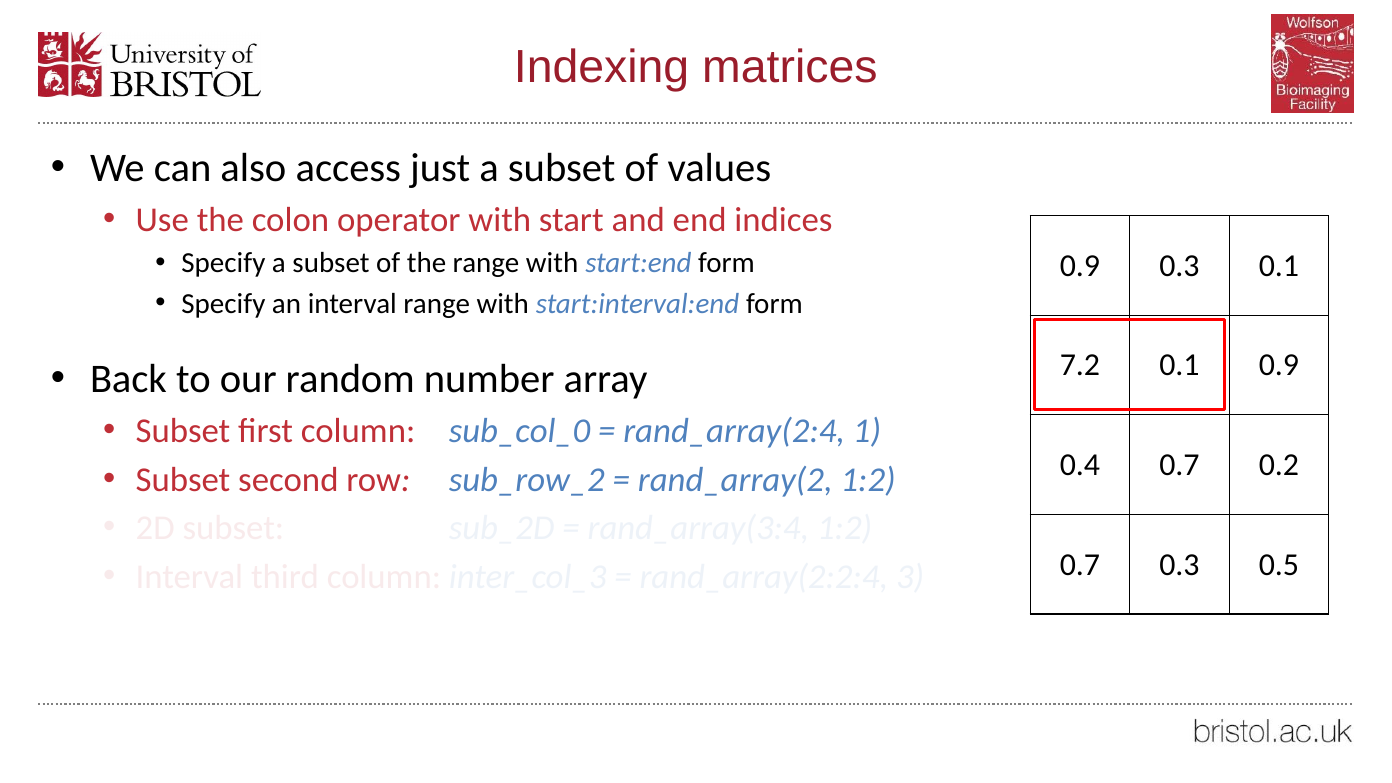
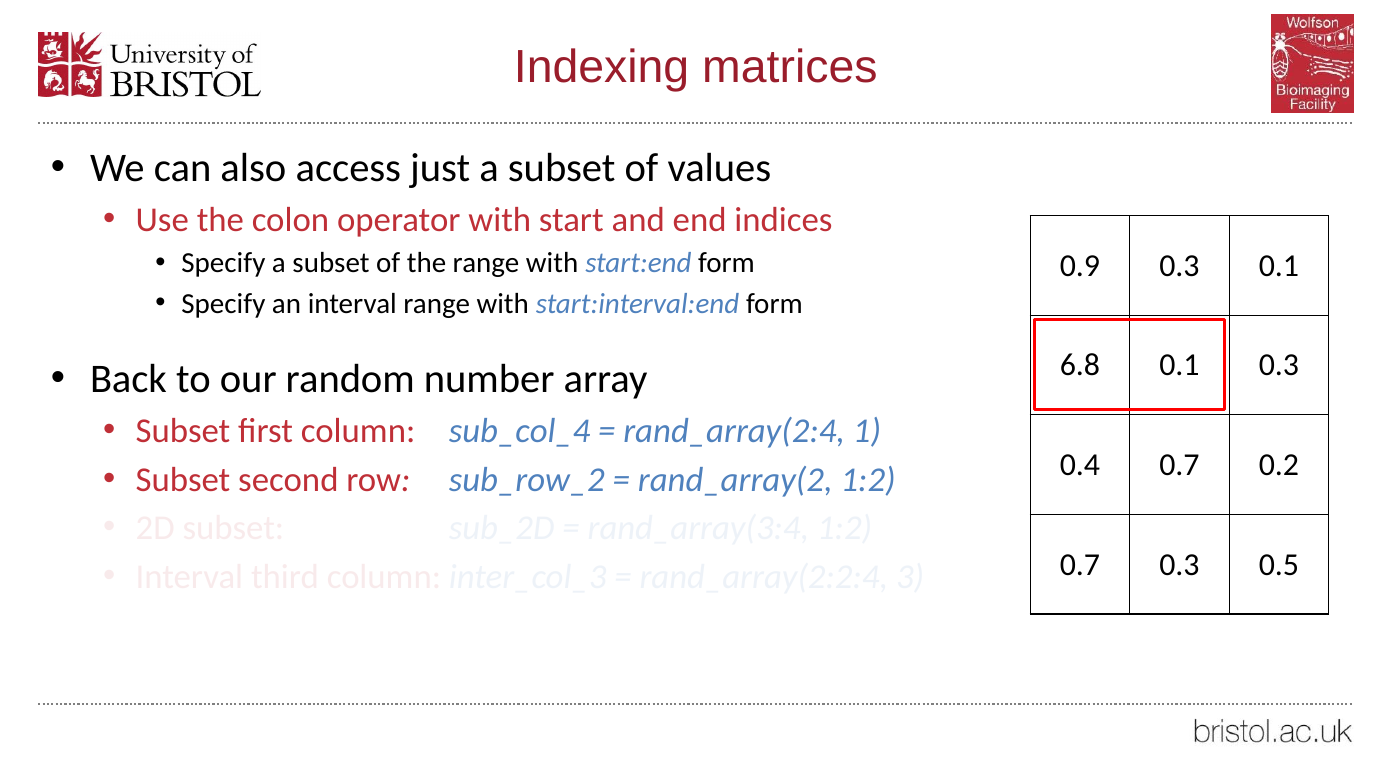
7.2: 7.2 -> 6.8
0.1 0.9: 0.9 -> 0.3
sub_col_0: sub_col_0 -> sub_col_4
